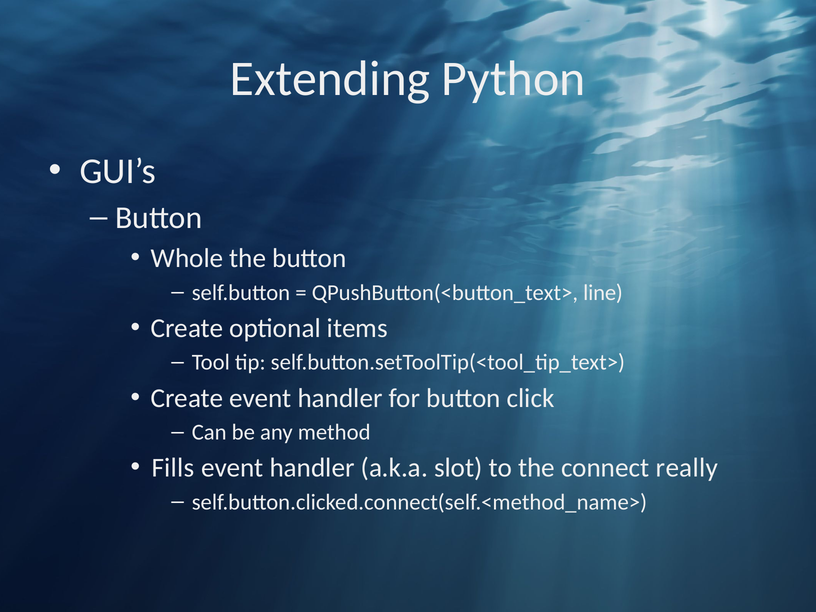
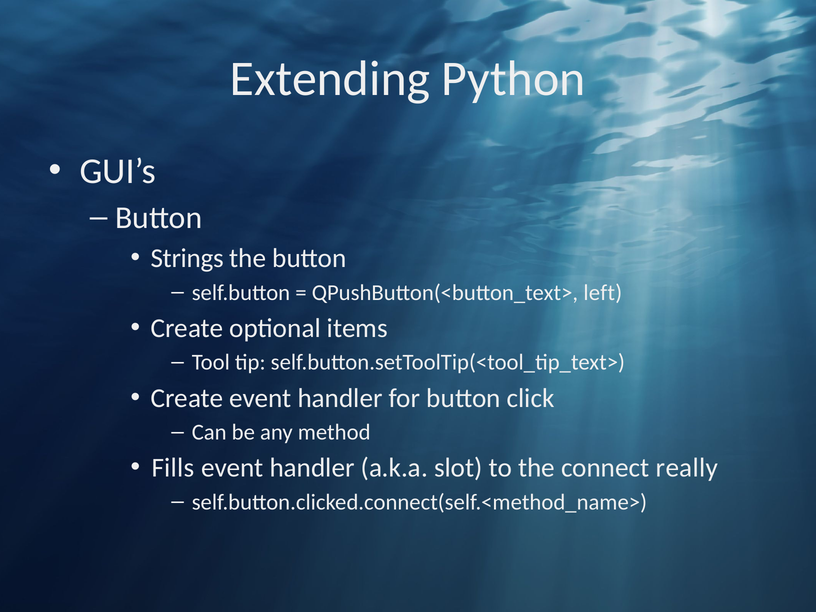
Whole: Whole -> Strings
line: line -> left
